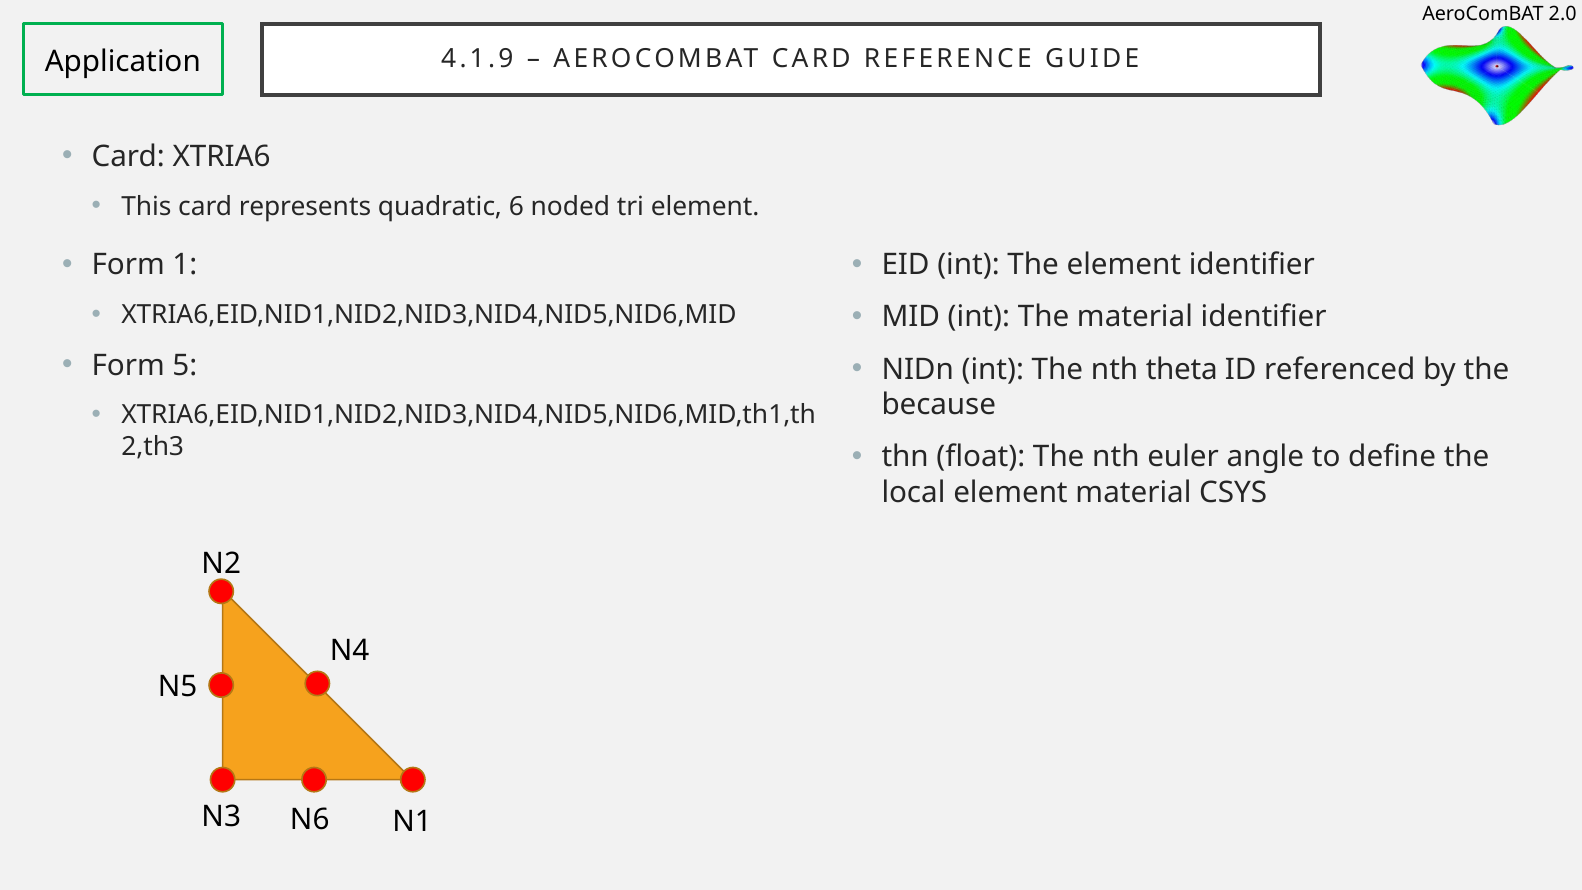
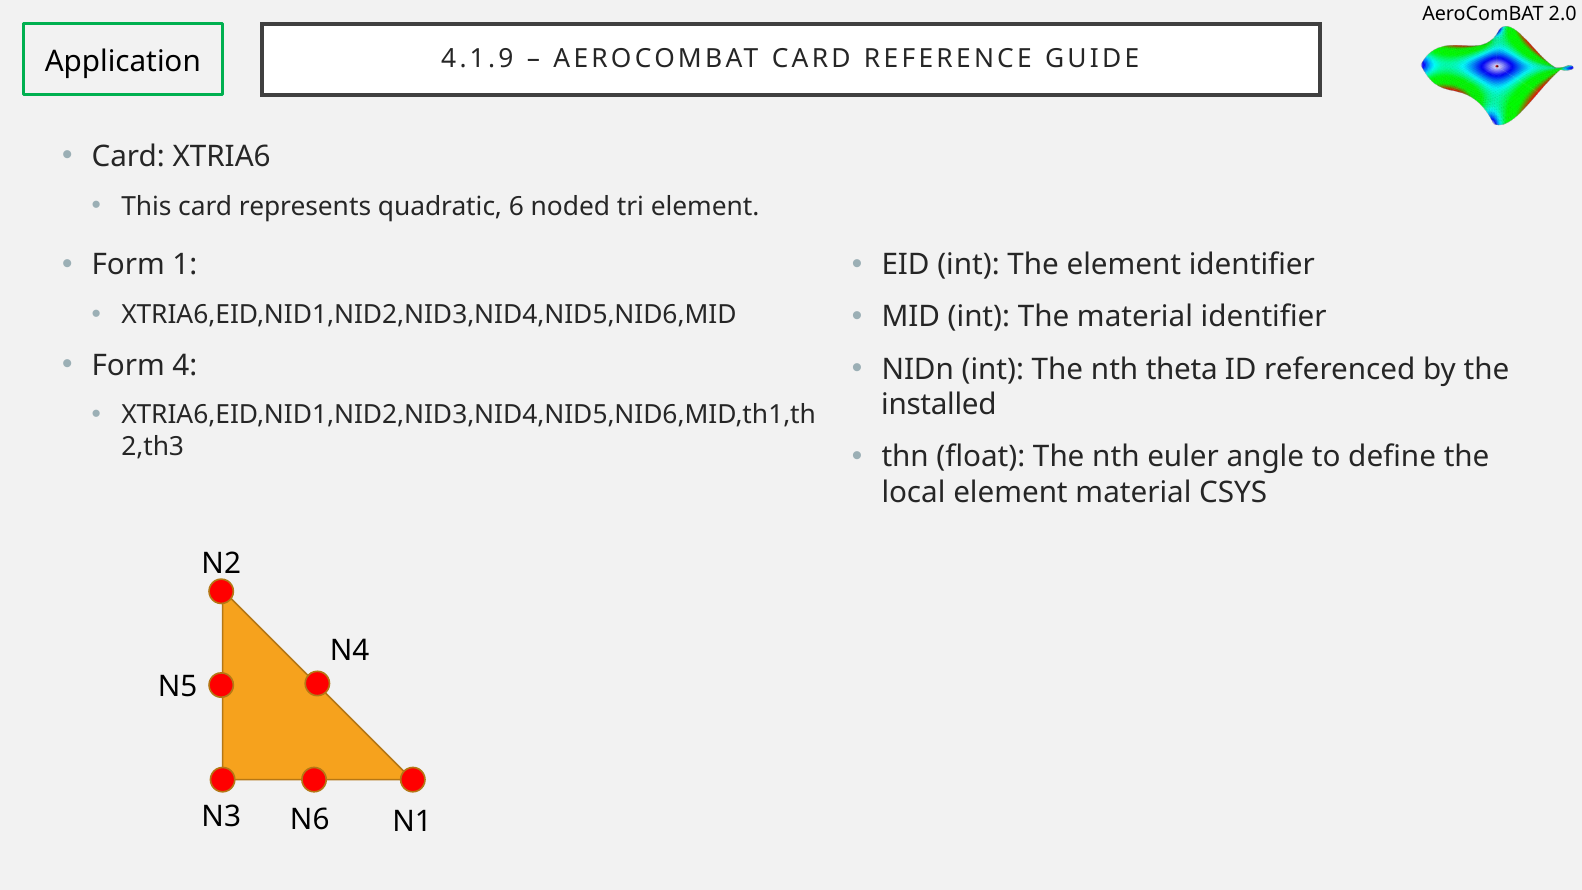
5: 5 -> 4
because: because -> installed
